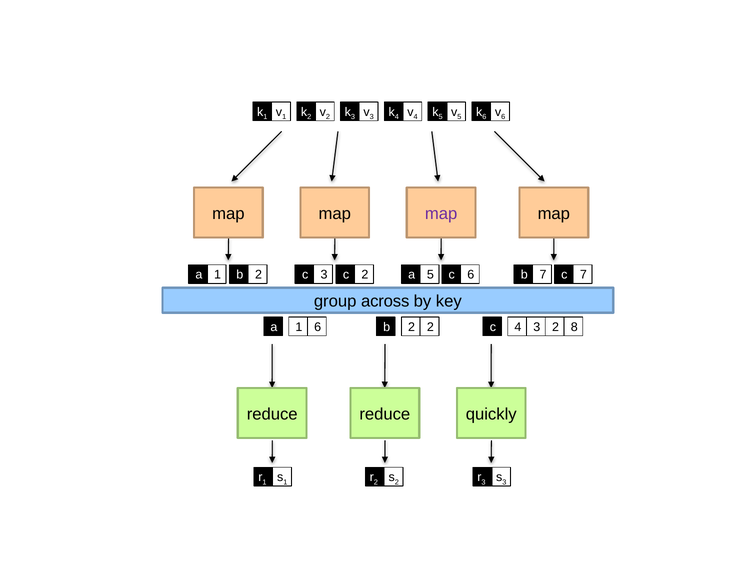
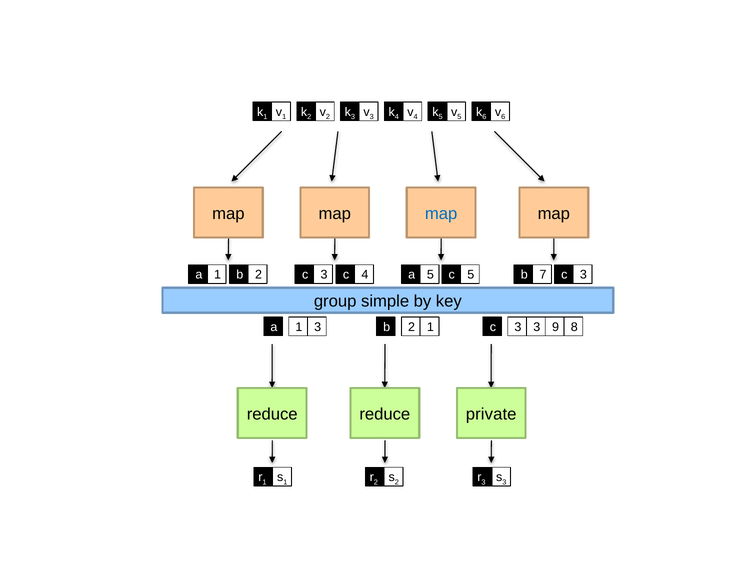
map at (441, 214) colour: purple -> blue
2 at (365, 275): 2 -> 4
5 6: 6 -> 5
7 7: 7 -> 3
across: across -> simple
1 6: 6 -> 3
2 2: 2 -> 1
4 at (518, 327): 4 -> 3
2 at (556, 327): 2 -> 9
quickly: quickly -> private
